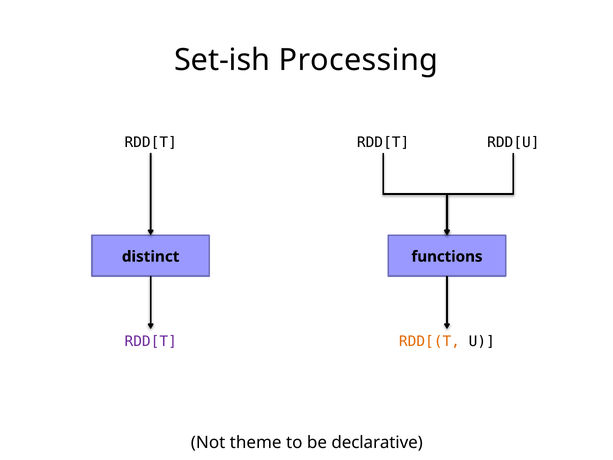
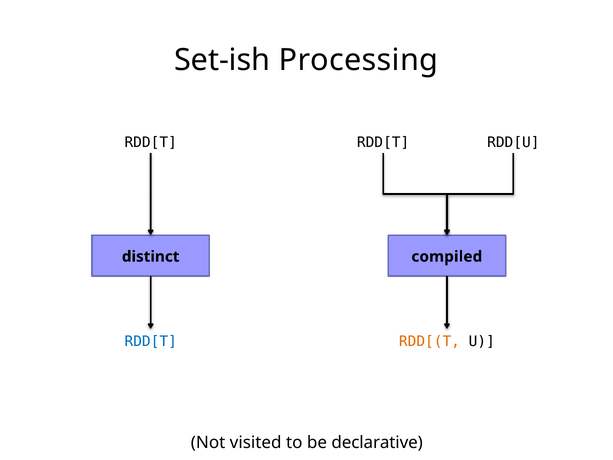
functions: functions -> compiled
RDD[T at (151, 341) colour: purple -> blue
theme: theme -> visited
